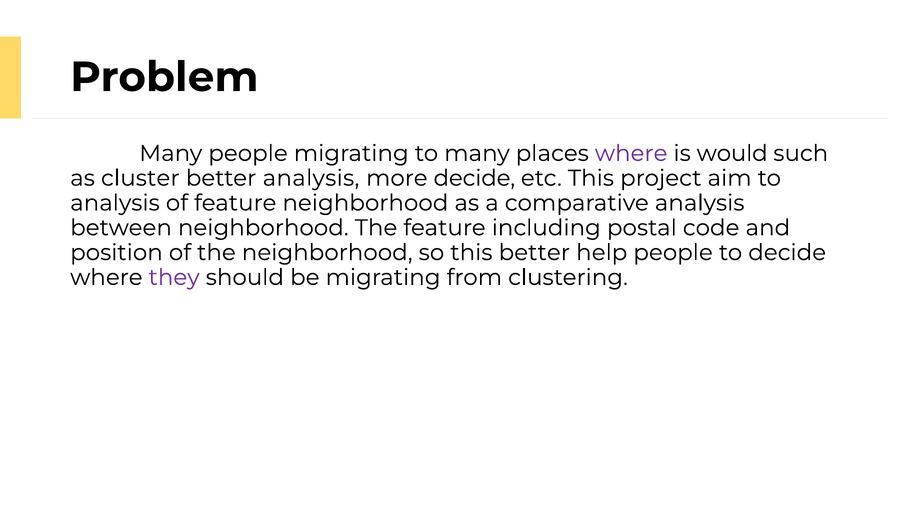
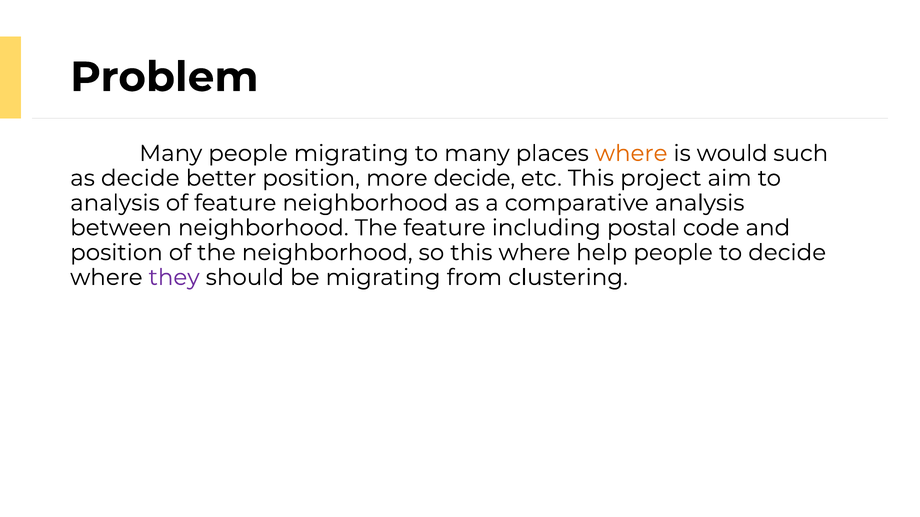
where at (631, 153) colour: purple -> orange
as cluster: cluster -> decide
better analysis: analysis -> position
this better: better -> where
